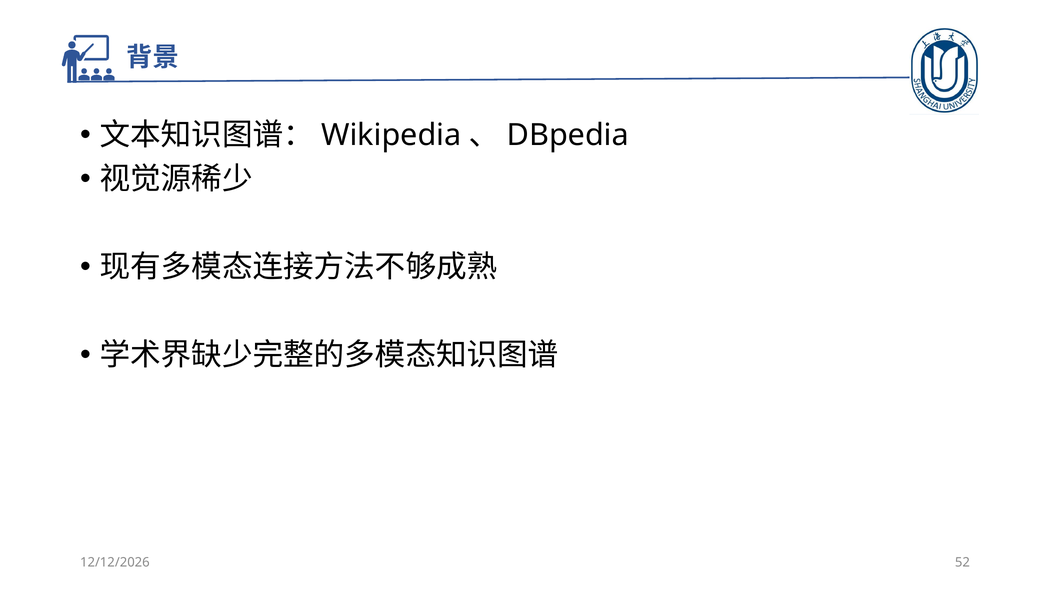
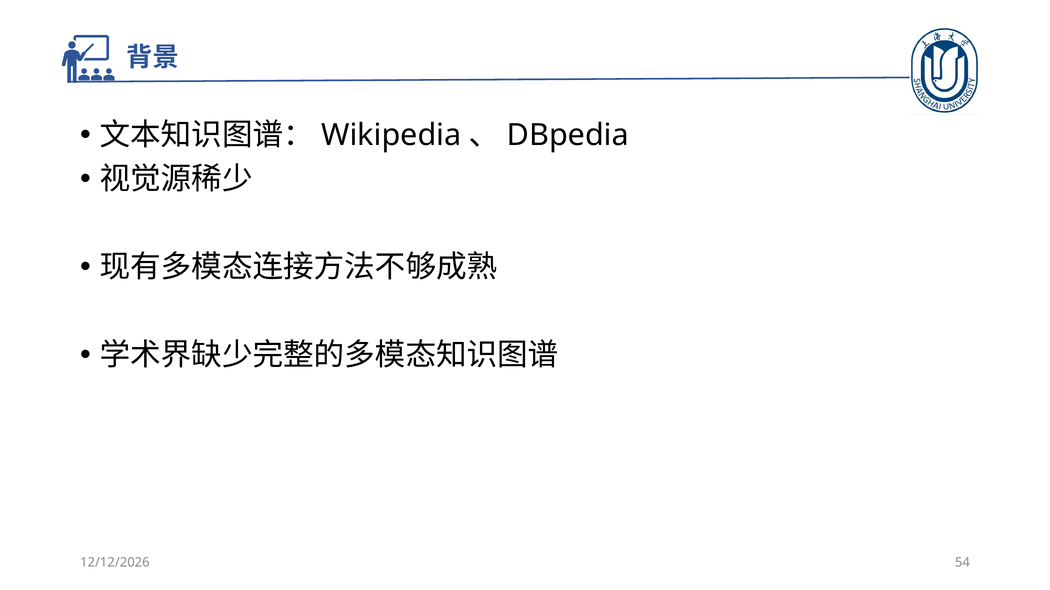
52: 52 -> 54
